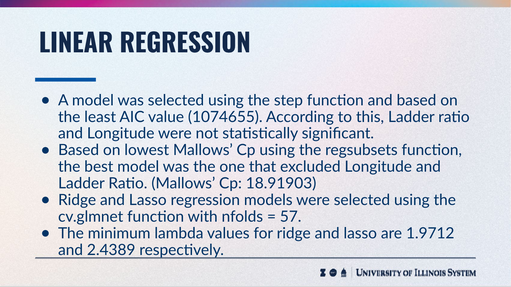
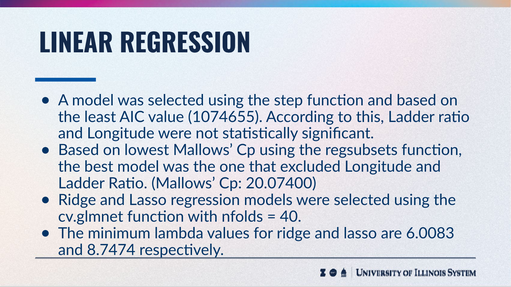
18.91903: 18.91903 -> 20.07400
57: 57 -> 40
1.9712: 1.9712 -> 6.0083
2.4389: 2.4389 -> 8.7474
